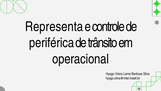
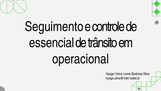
Representa: Representa -> Seguimento
periférica: periférica -> essencial
